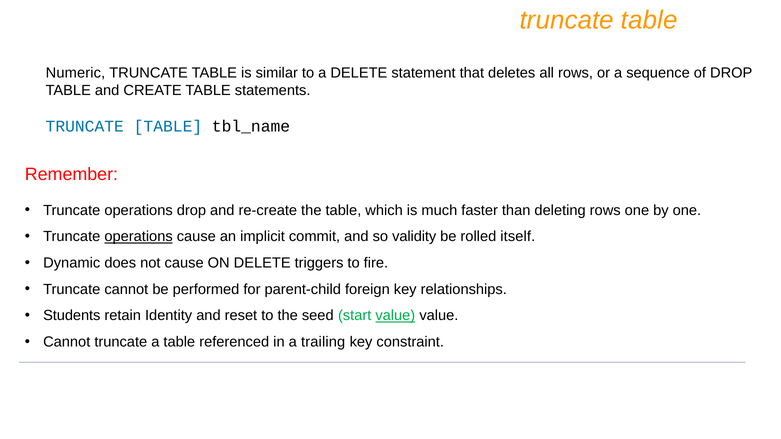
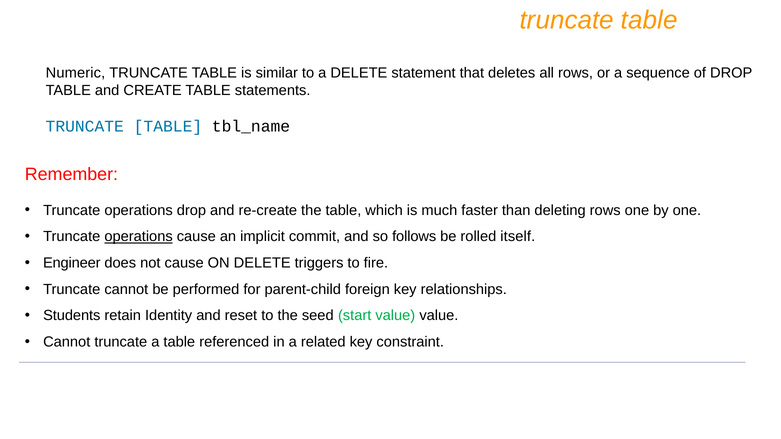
validity: validity -> follows
Dynamic: Dynamic -> Engineer
value at (395, 316) underline: present -> none
trailing: trailing -> related
